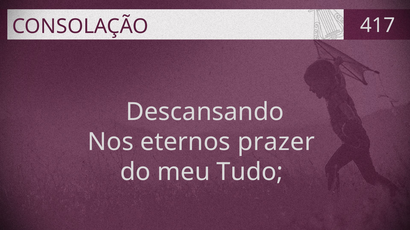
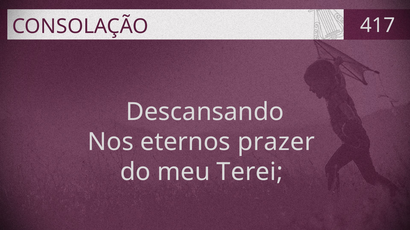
Tudo: Tudo -> Terei
